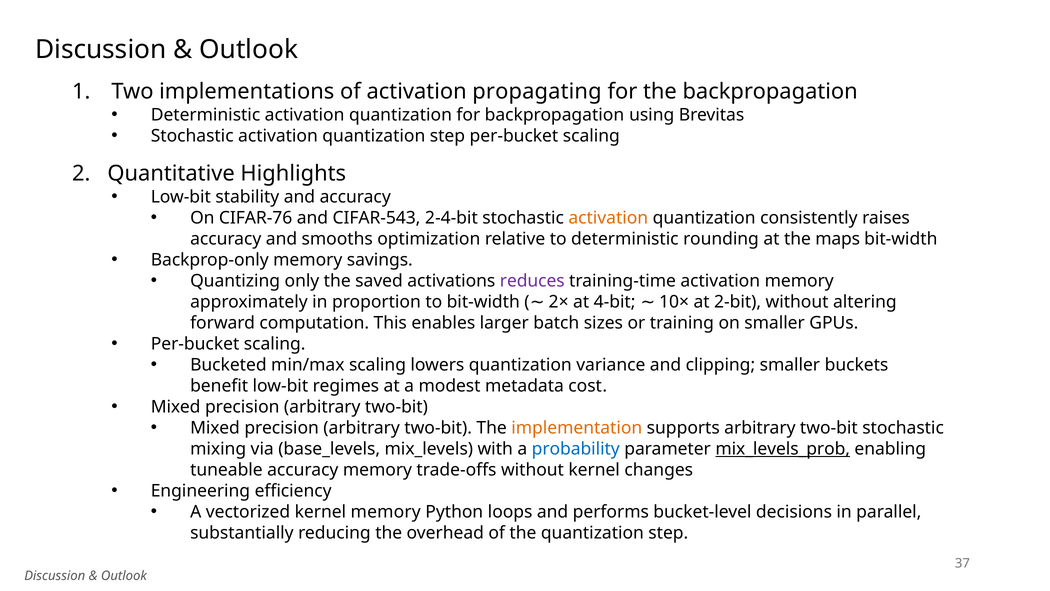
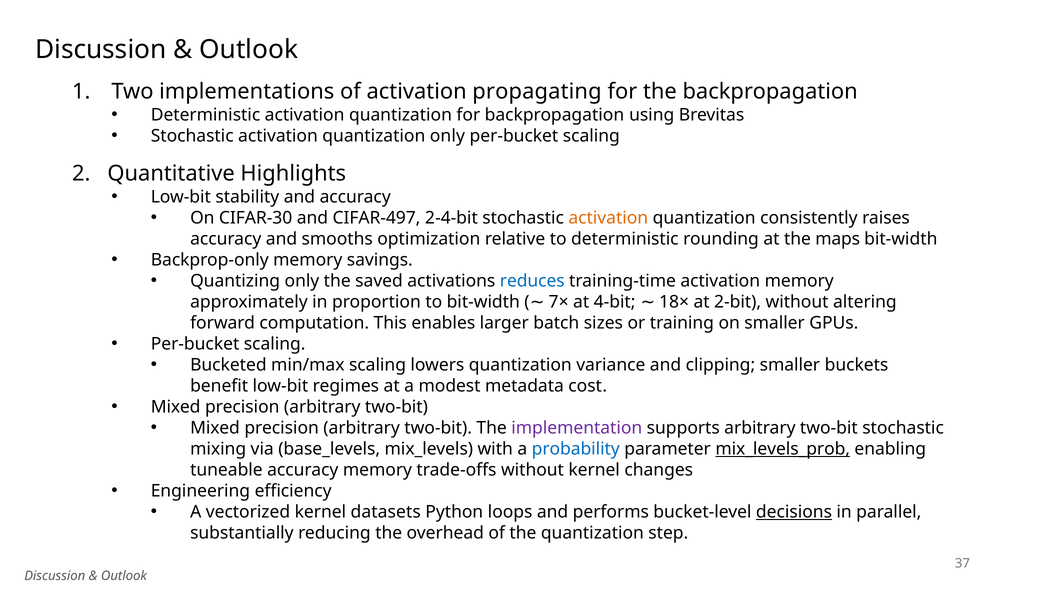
activation quantization step: step -> only
CIFAR-76: CIFAR-76 -> CIFAR-30
CIFAR-543: CIFAR-543 -> CIFAR-497
reduces colour: purple -> blue
2×: 2× -> 7×
10×: 10× -> 18×
implementation colour: orange -> purple
kernel memory: memory -> datasets
decisions underline: none -> present
